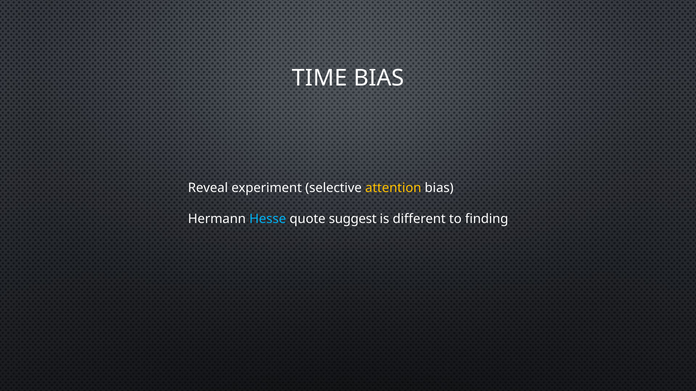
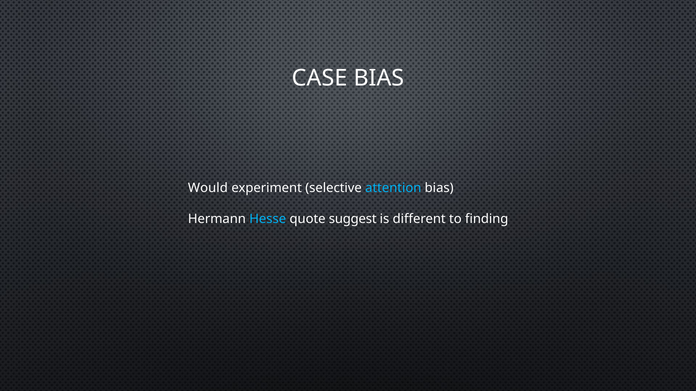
TIME: TIME -> CASE
Reveal: Reveal -> Would
attention colour: yellow -> light blue
